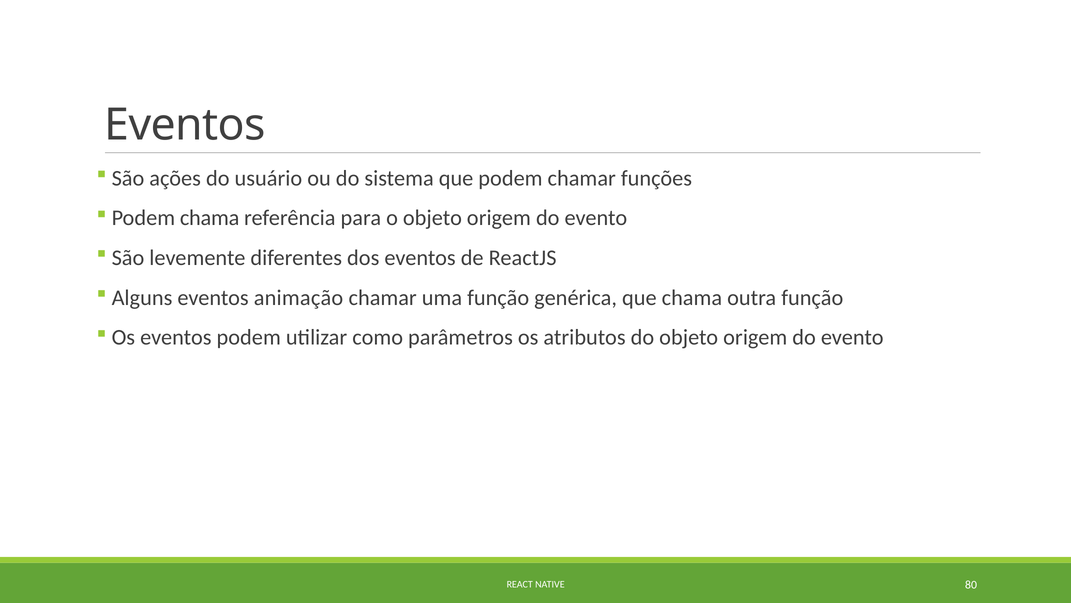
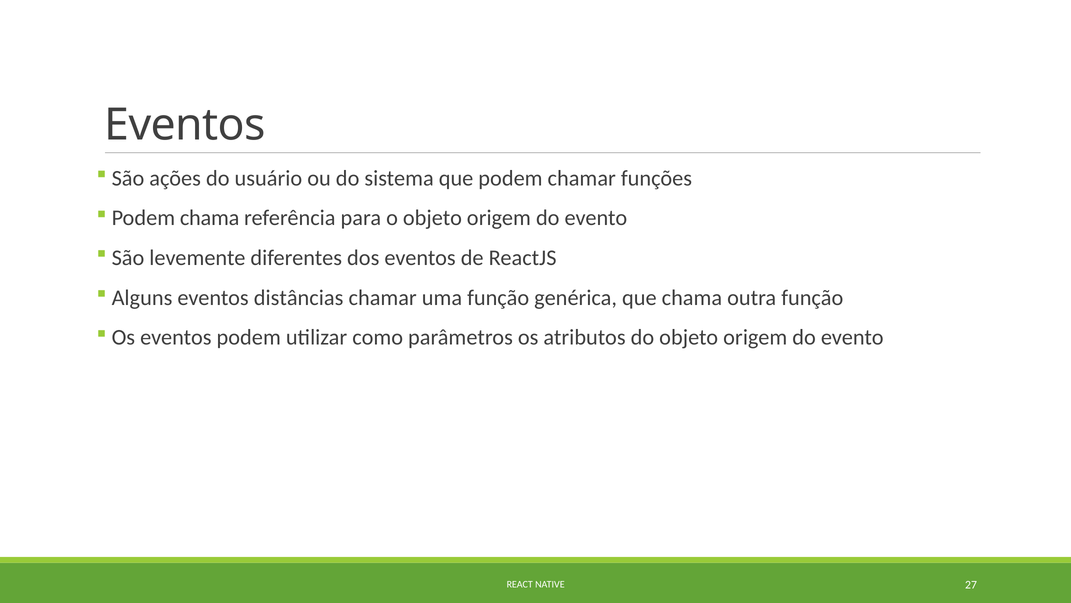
animação: animação -> distâncias
80: 80 -> 27
